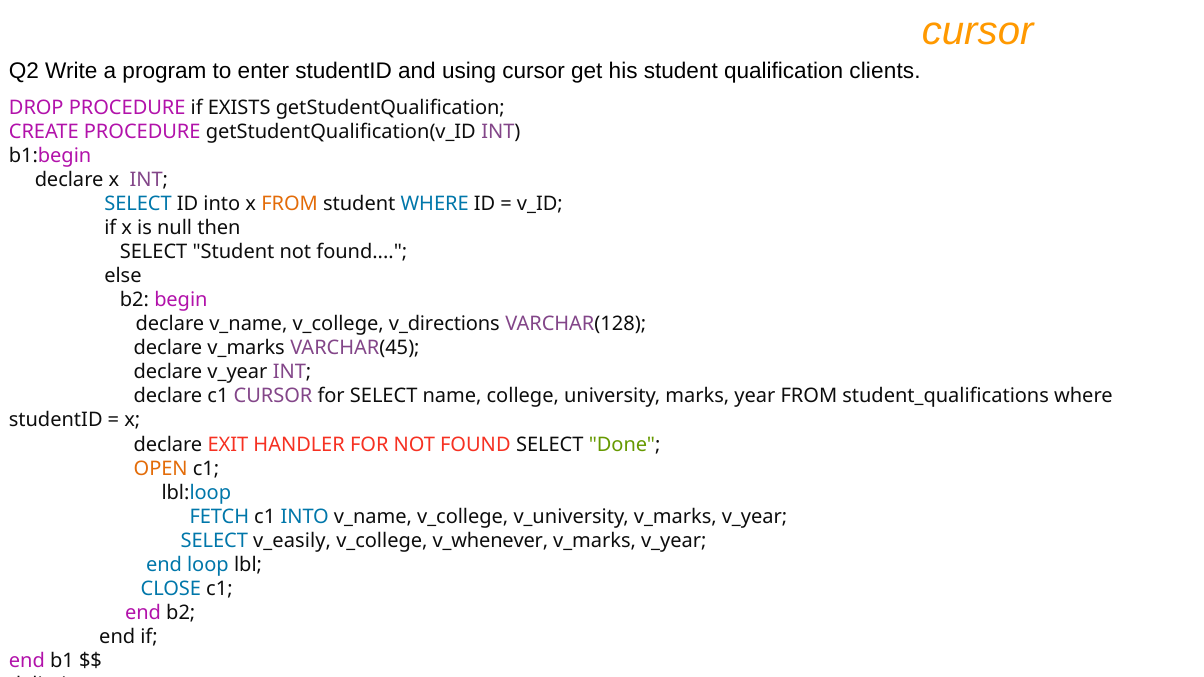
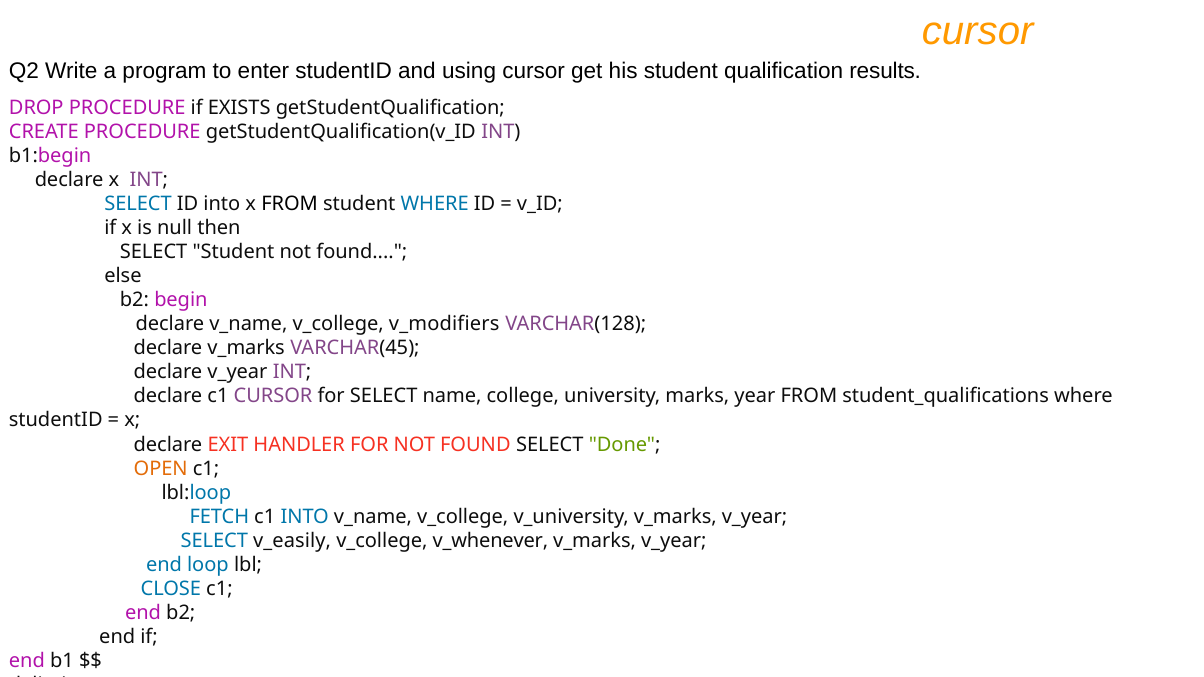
clients: clients -> results
FROM at (290, 204) colour: orange -> black
v_directions: v_directions -> v_modifiers
